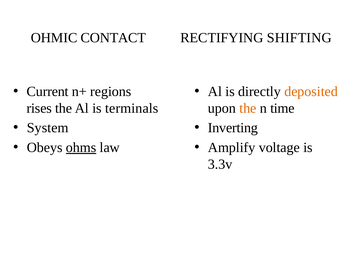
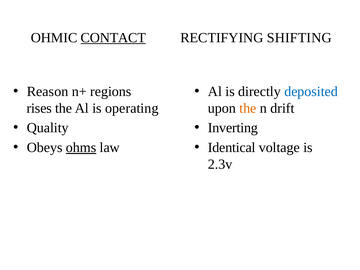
CONTACT underline: none -> present
Current: Current -> Reason
deposited colour: orange -> blue
terminals: terminals -> operating
time: time -> drift
System: System -> Quality
Amplify: Amplify -> Identical
3.3v: 3.3v -> 2.3v
